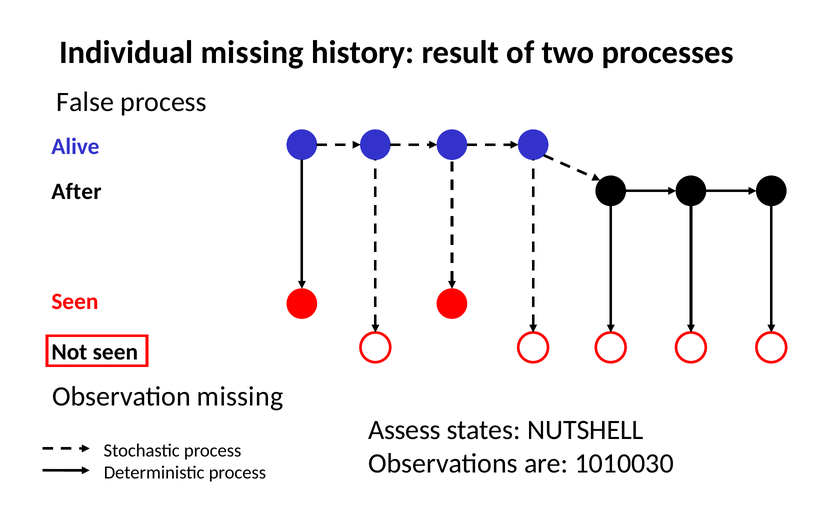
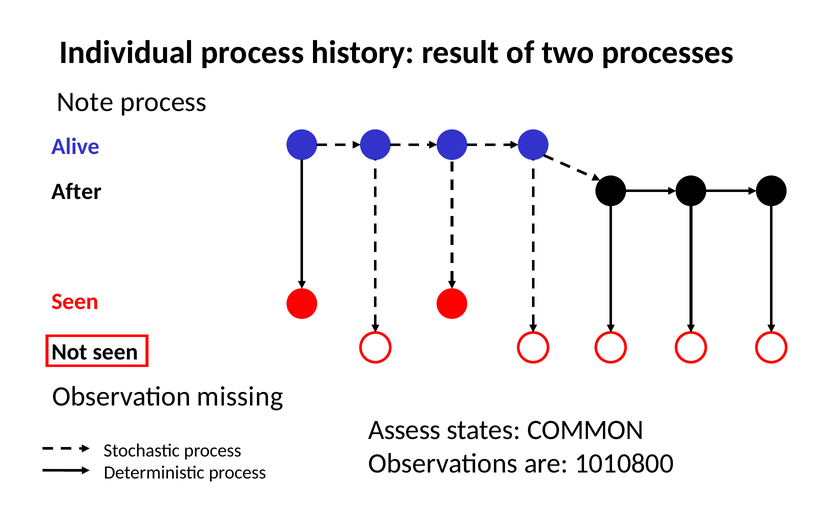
Individual missing: missing -> process
False: False -> Note
NUTSHELL: NUTSHELL -> COMMON
1010030: 1010030 -> 1010800
